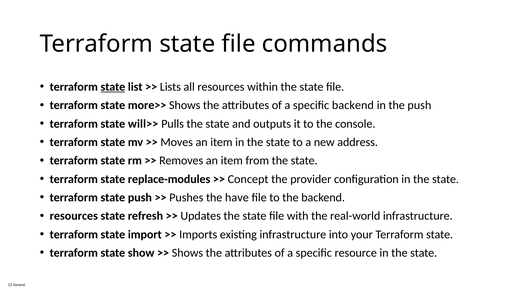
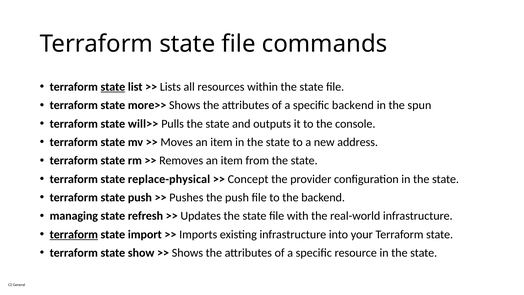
the push: push -> spun
replace-modules: replace-modules -> replace-physical
the have: have -> push
resources at (74, 216): resources -> managing
terraform at (74, 234) underline: none -> present
